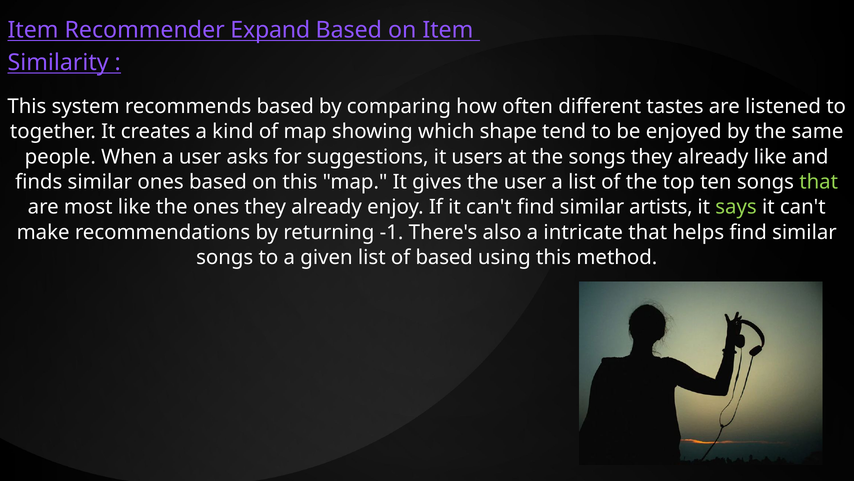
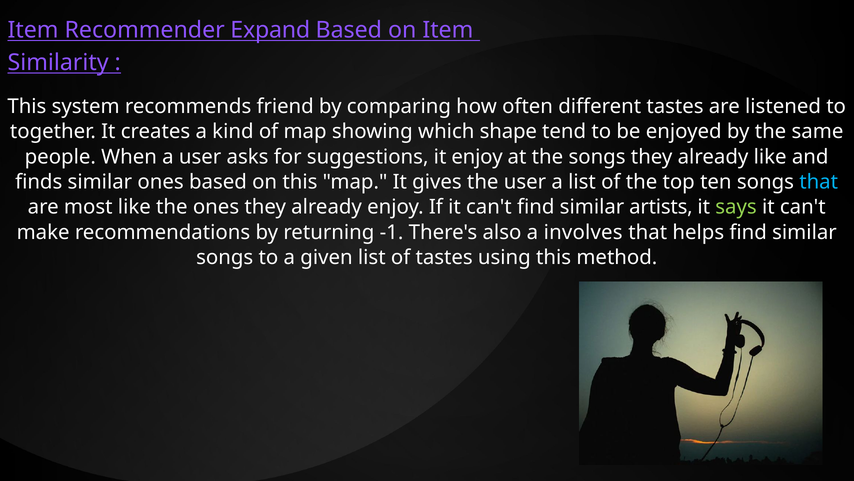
recommends based: based -> friend
it users: users -> enjoy
that at (819, 182) colour: light green -> light blue
intricate: intricate -> involves
of based: based -> tastes
